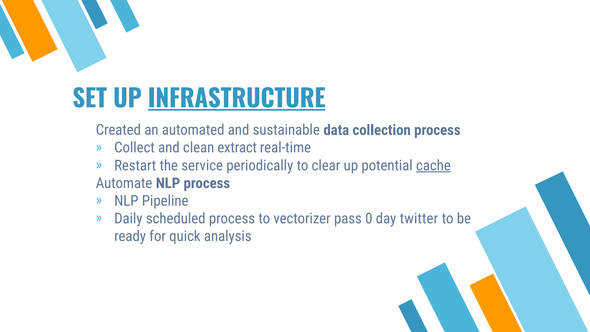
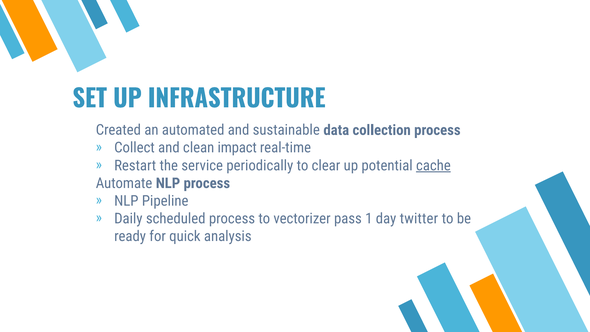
INFRASTRUCTURE underline: present -> none
extract: extract -> impact
0: 0 -> 1
